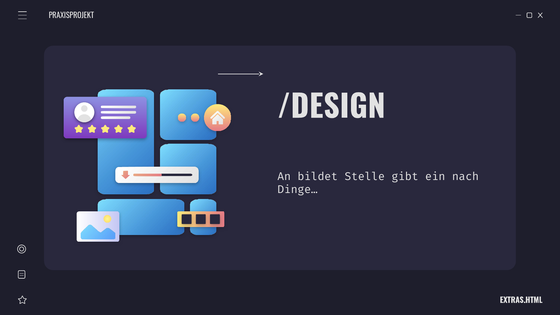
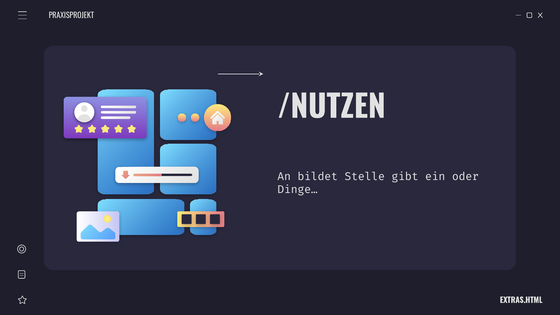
/DESIGN: /DESIGN -> /NUTZEN
nach: nach -> oder
